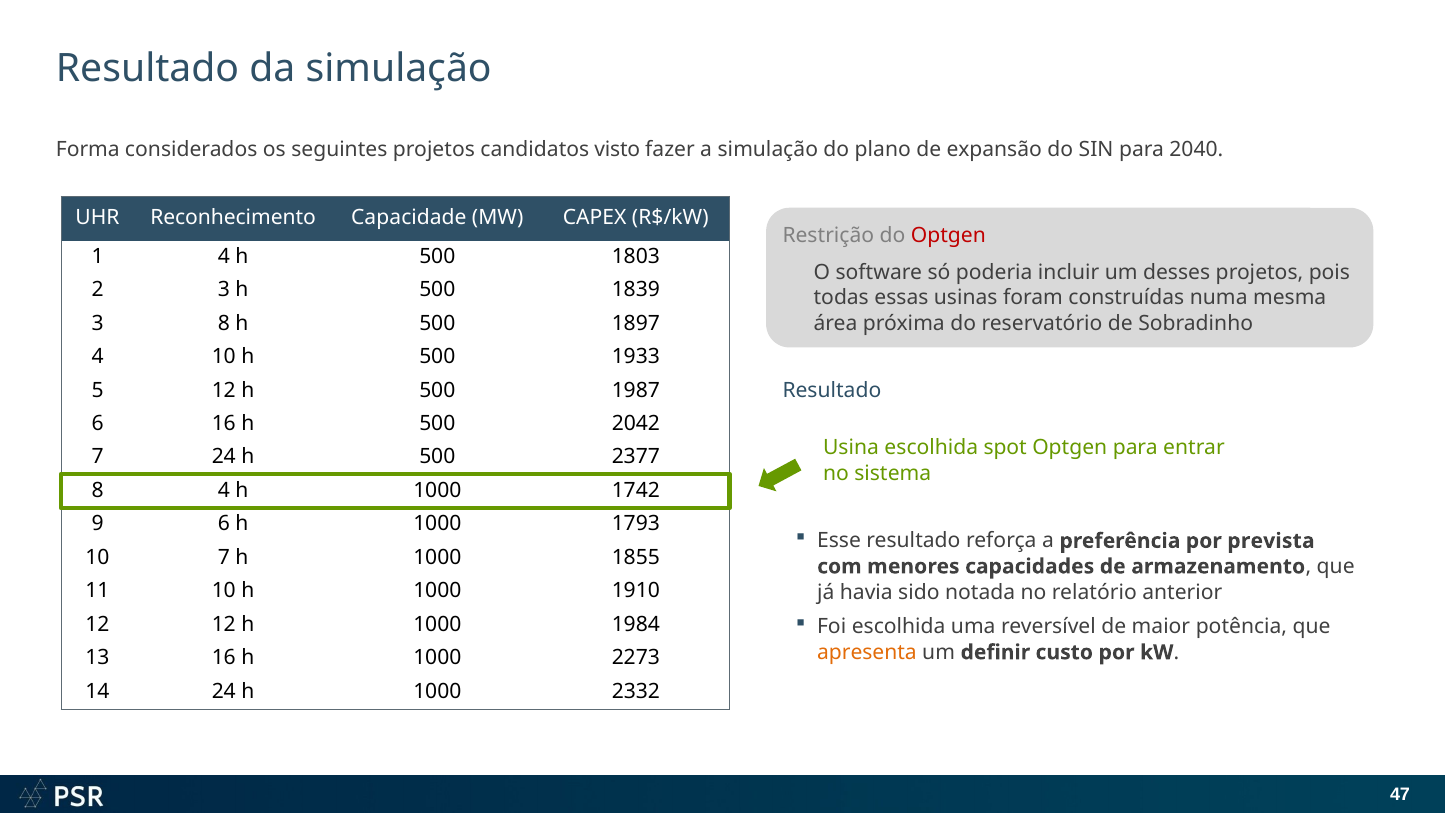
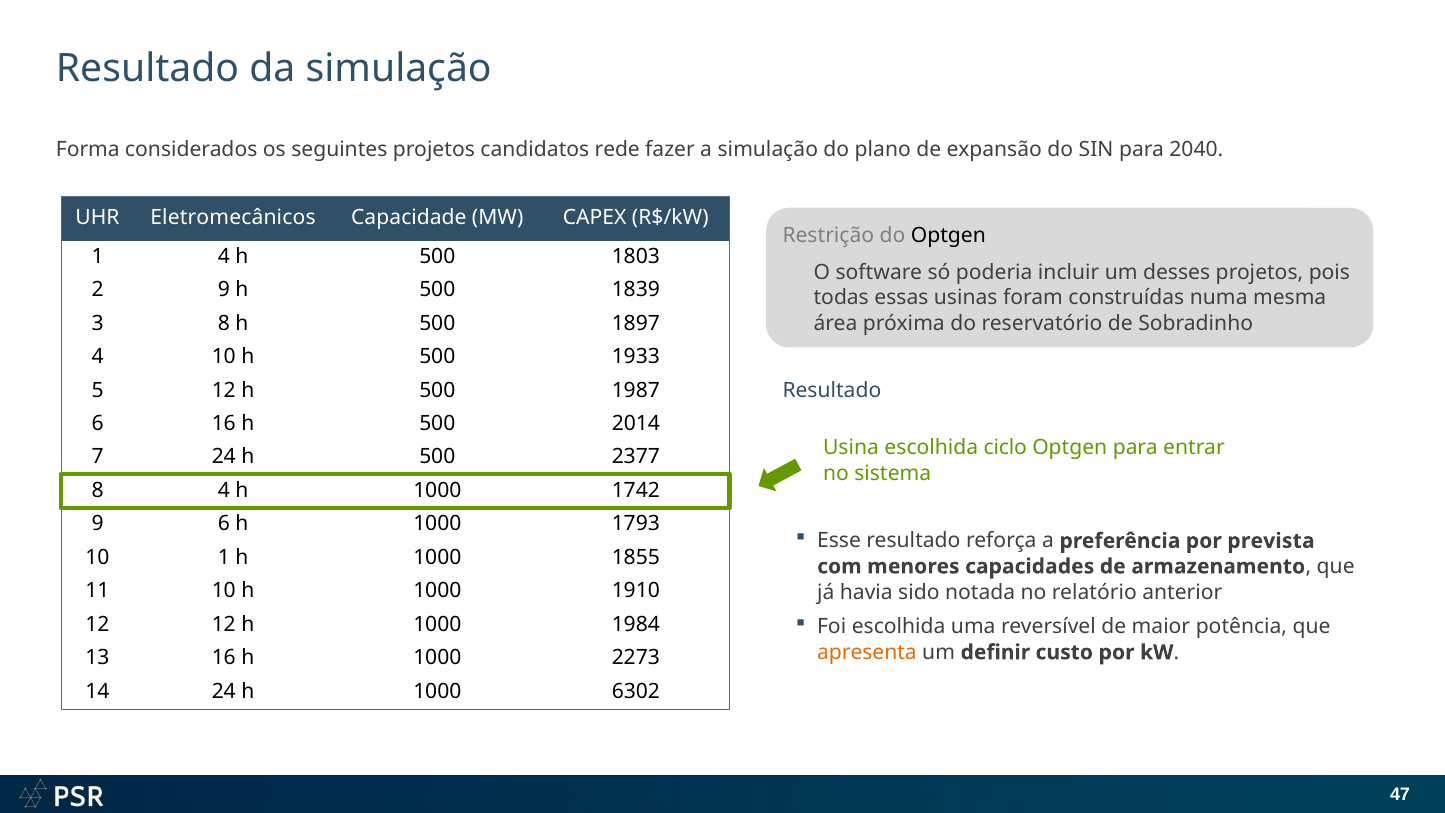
visto: visto -> rede
Reconhecimento: Reconhecimento -> Eletromecânicos
Optgen at (948, 235) colour: red -> black
2 3: 3 -> 9
2042: 2042 -> 2014
spot: spot -> ciclo
10 7: 7 -> 1
2332: 2332 -> 6302
